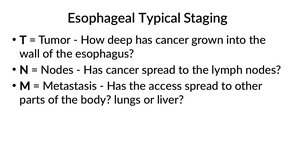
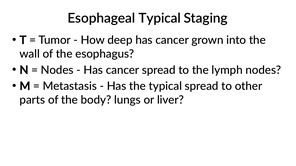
the access: access -> typical
